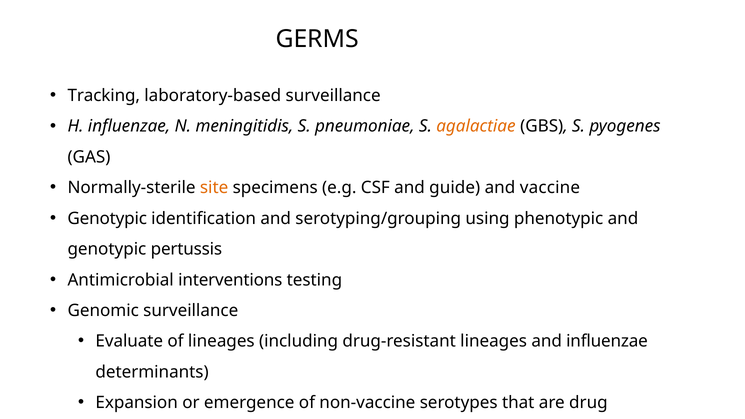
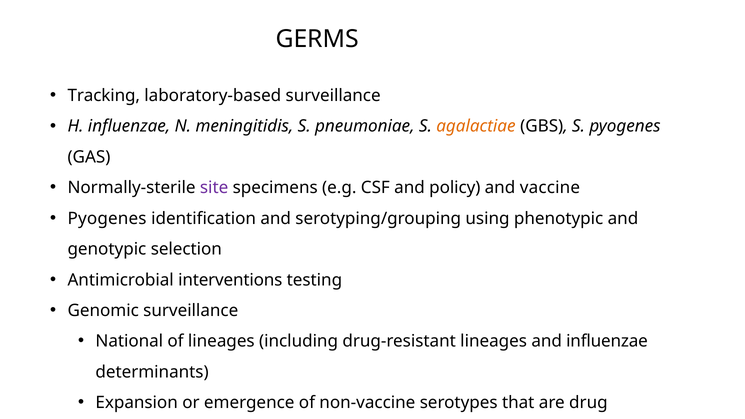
site colour: orange -> purple
guide: guide -> policy
Genotypic at (107, 219): Genotypic -> Pyogenes
pertussis: pertussis -> selection
Evaluate: Evaluate -> National
